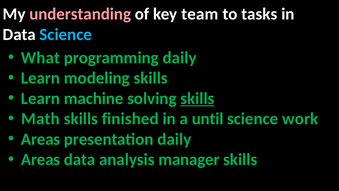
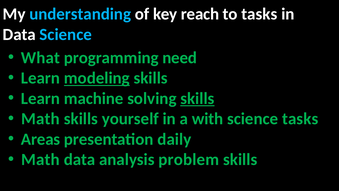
understanding colour: pink -> light blue
team: team -> reach
programming daily: daily -> need
modeling underline: none -> present
finished: finished -> yourself
until: until -> with
science work: work -> tasks
Areas at (41, 159): Areas -> Math
manager: manager -> problem
